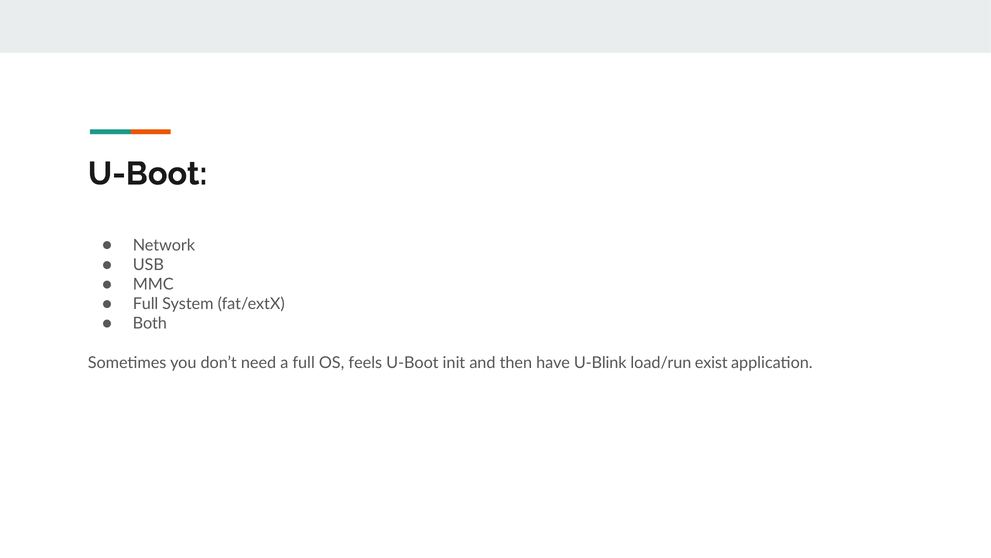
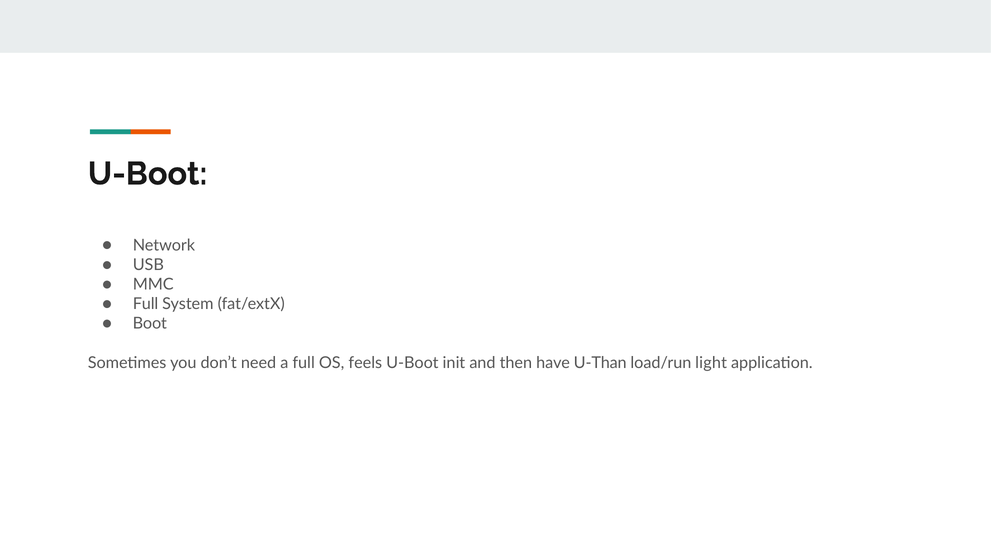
Both: Both -> Boot
U-Blink: U-Blink -> U-Than
exist: exist -> light
